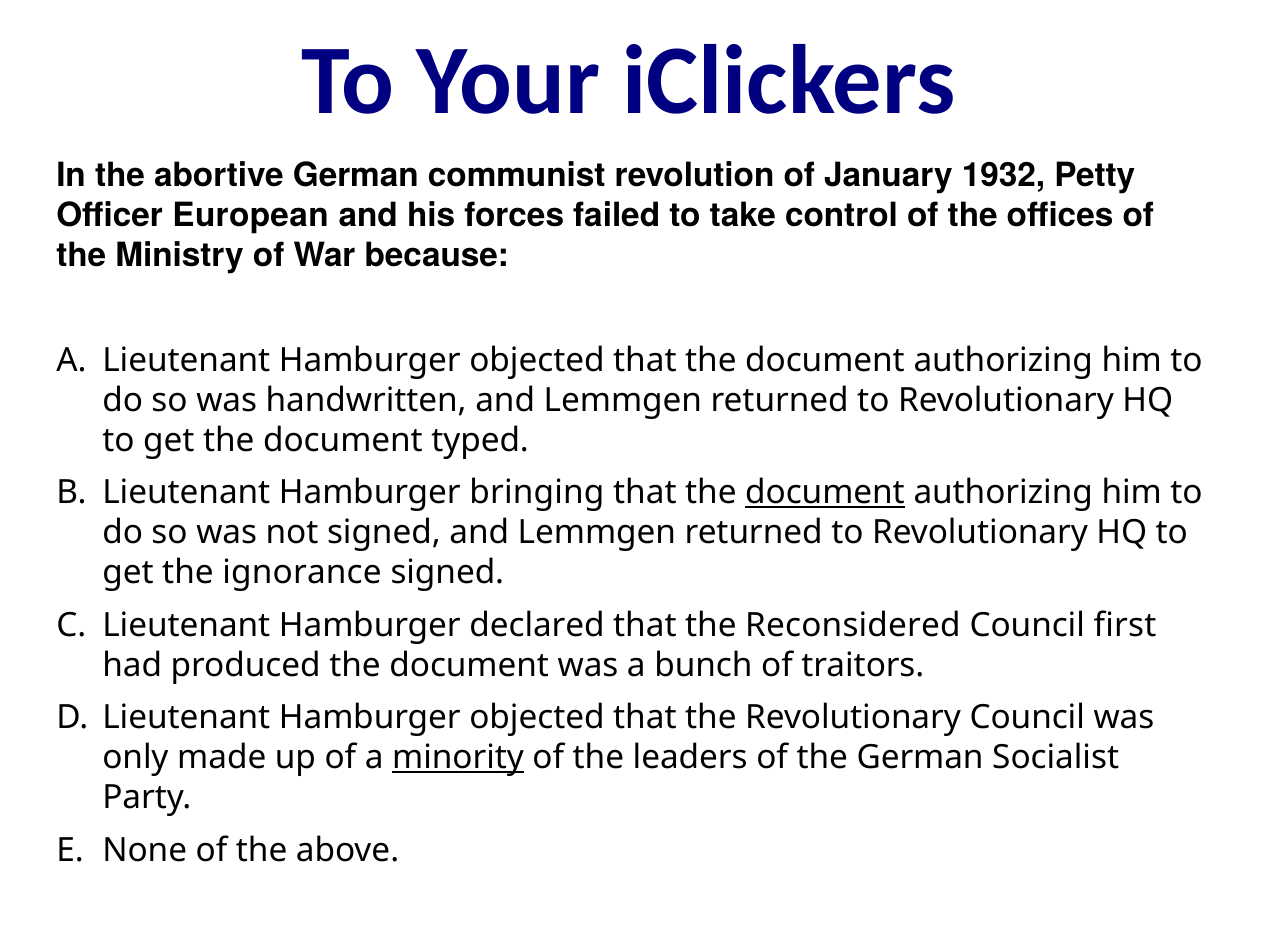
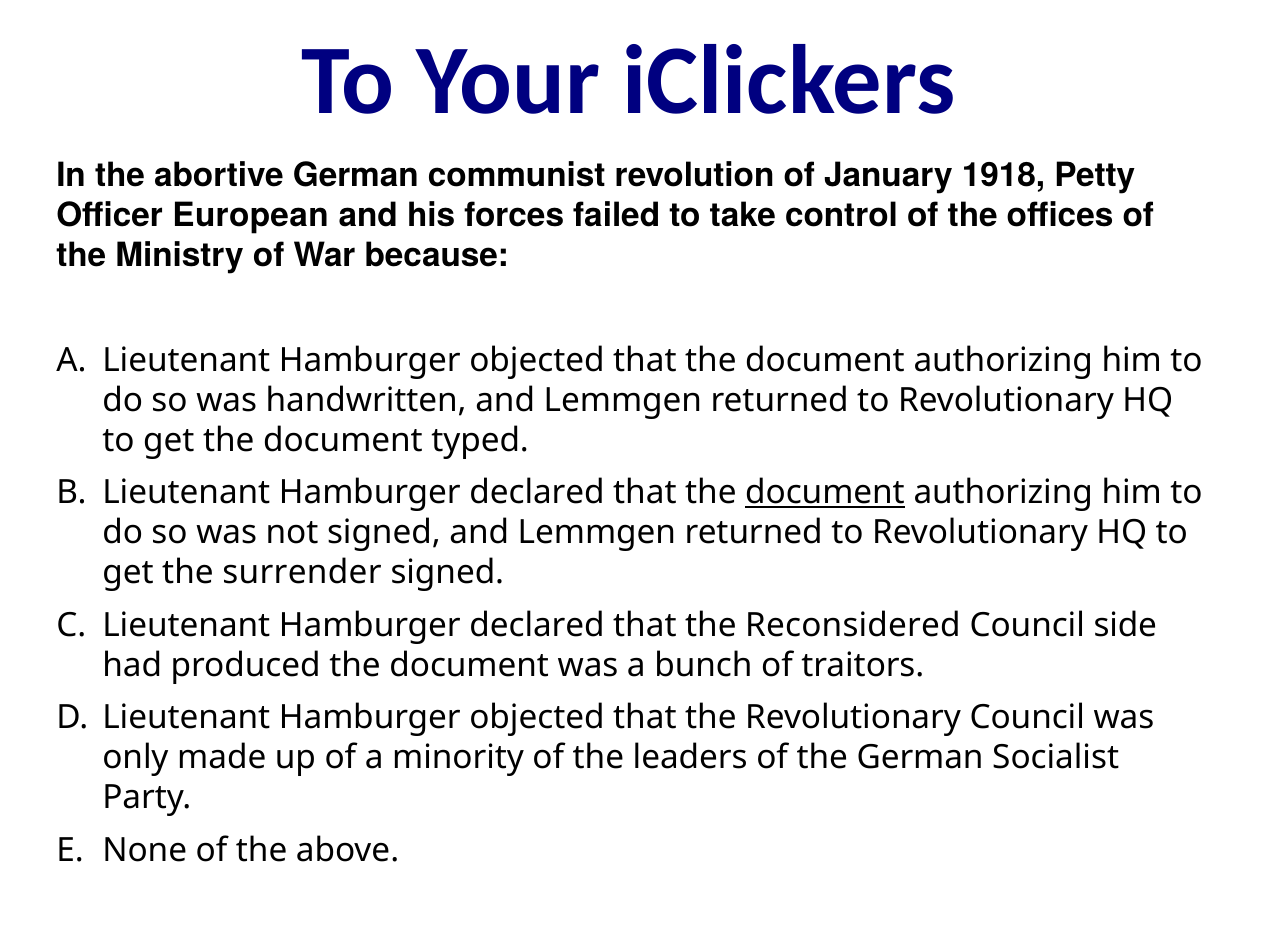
1932: 1932 -> 1918
bringing at (537, 493): bringing -> declared
ignorance: ignorance -> surrender
first: first -> side
minority underline: present -> none
